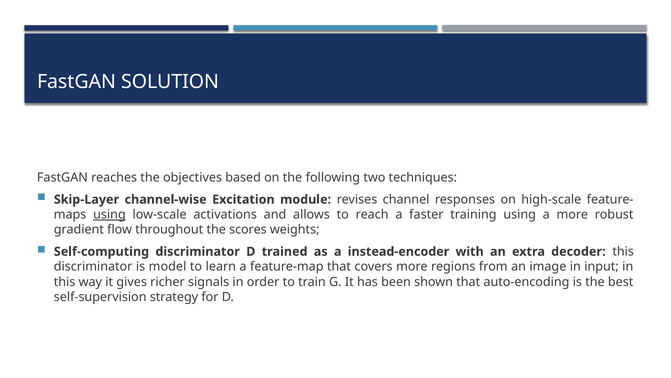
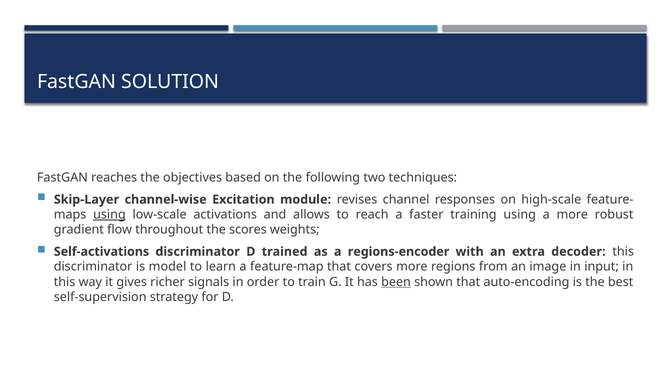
Self-computing: Self-computing -> Self-activations
instead-encoder: instead-encoder -> regions-encoder
been underline: none -> present
